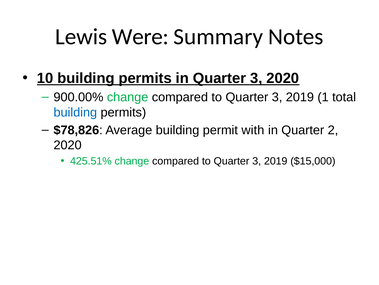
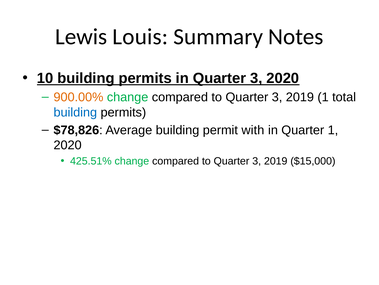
Were: Were -> Louis
900.00% colour: black -> orange
Quarter 2: 2 -> 1
